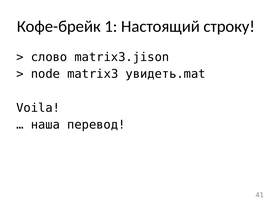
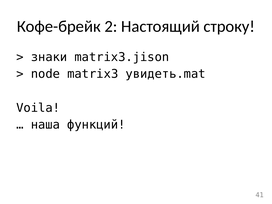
1: 1 -> 2
слово: слово -> знаки
перевод: перевод -> функций
